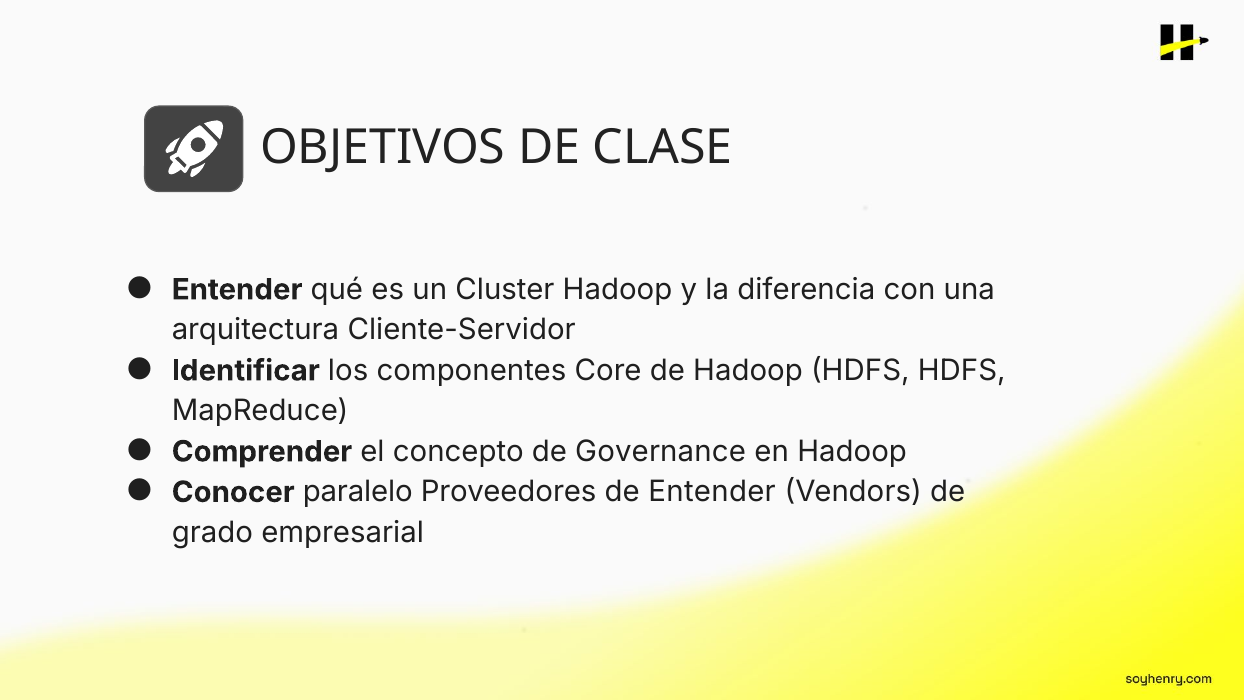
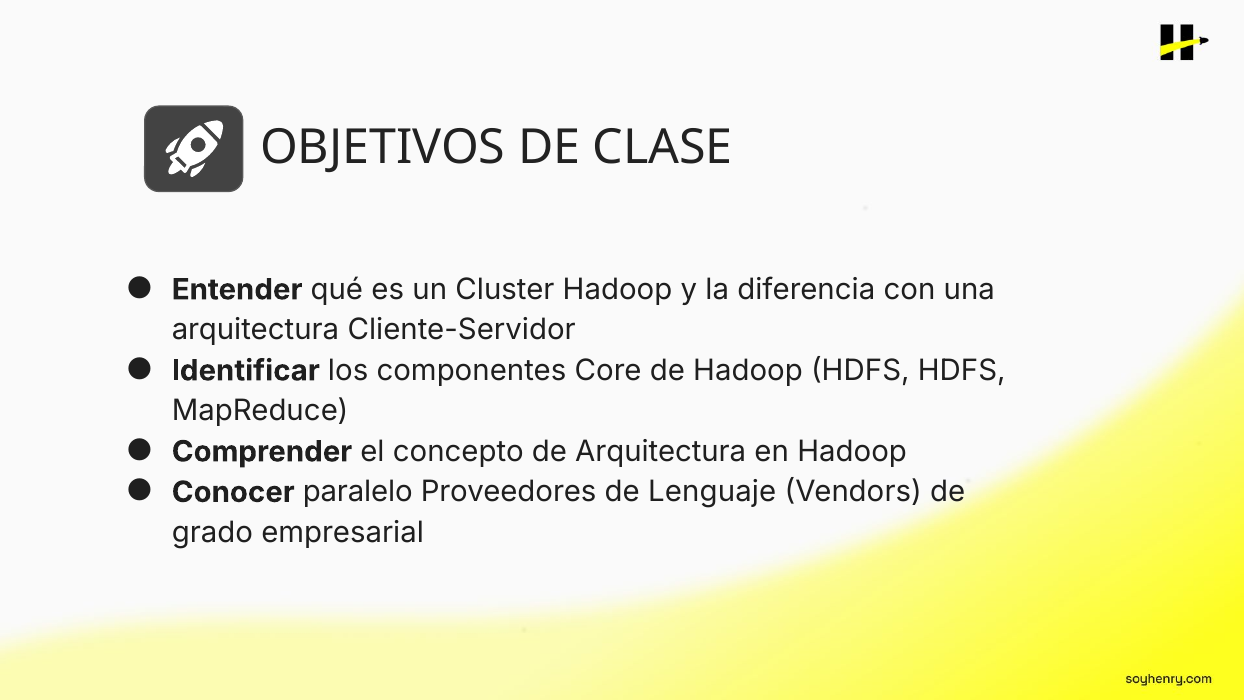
de Governance: Governance -> Arquitectura
de Entender: Entender -> Lenguaje
